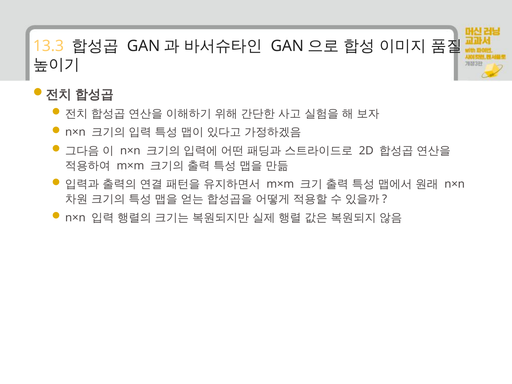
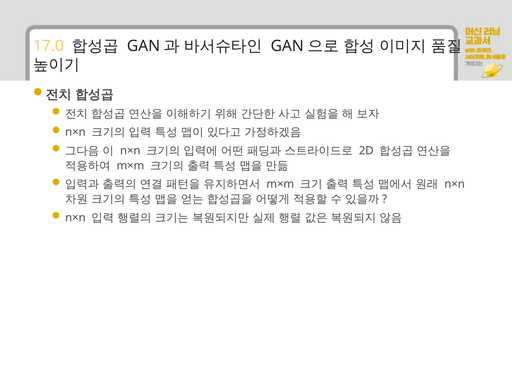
13.3: 13.3 -> 17.0
